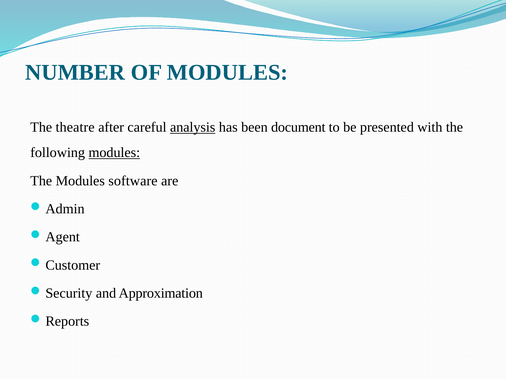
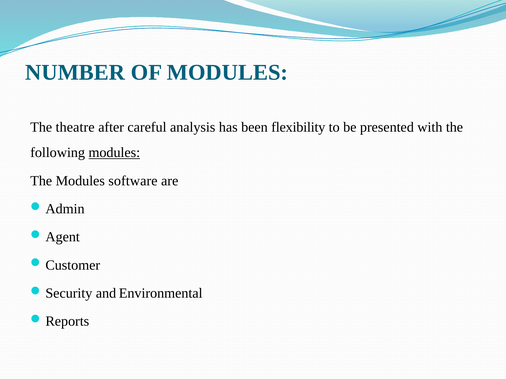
analysis underline: present -> none
document: document -> flexibility
Approximation: Approximation -> Environmental
